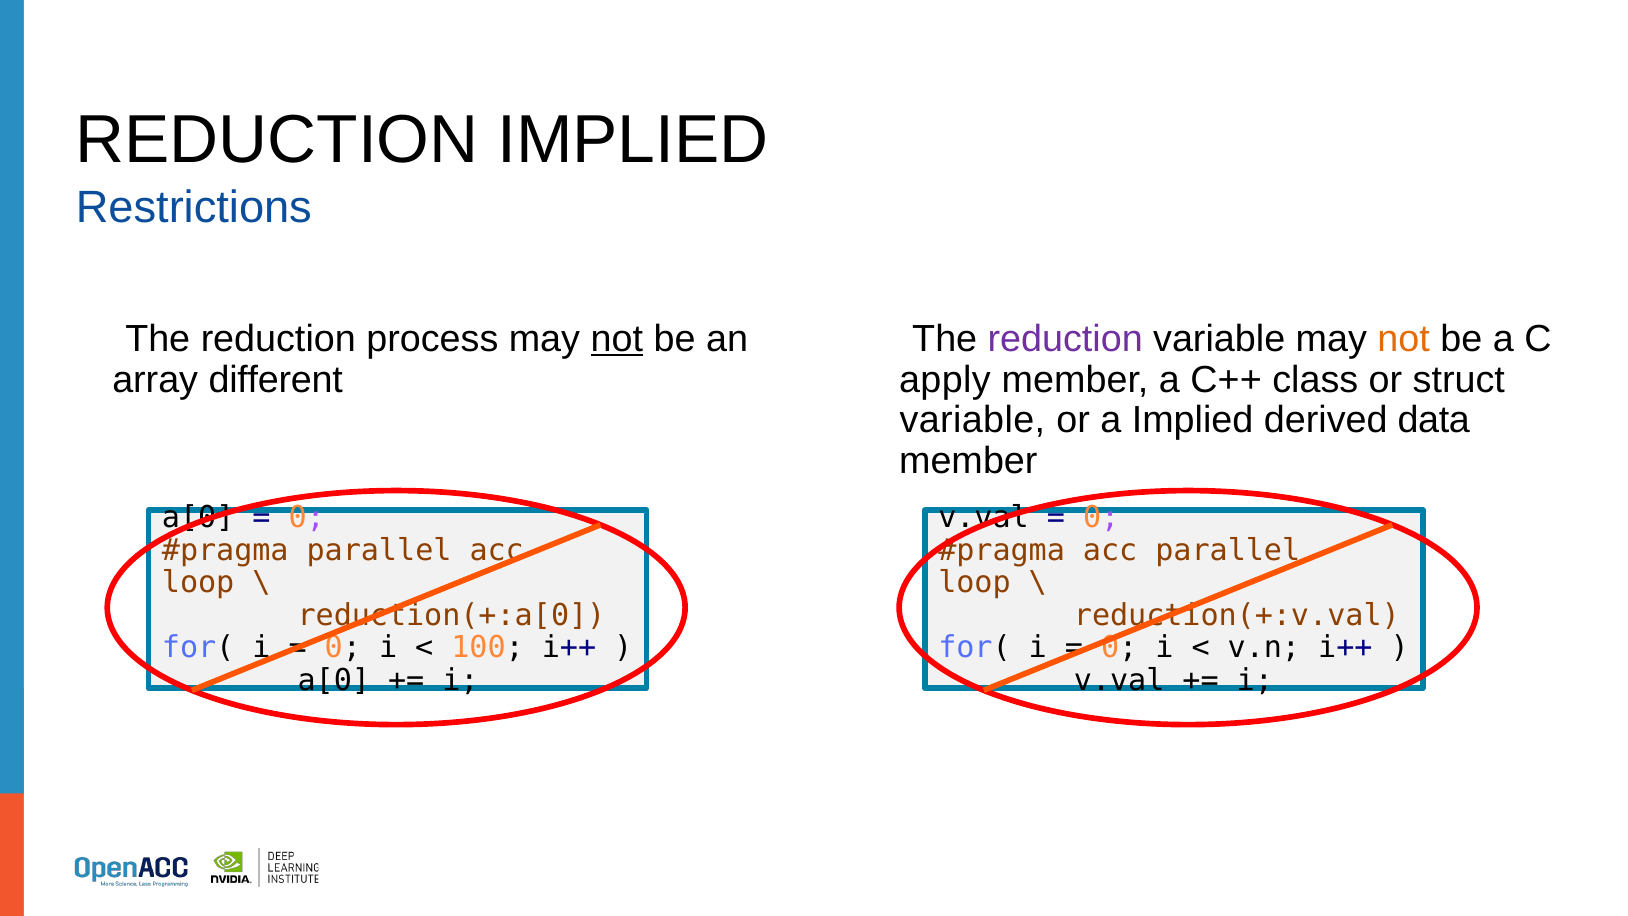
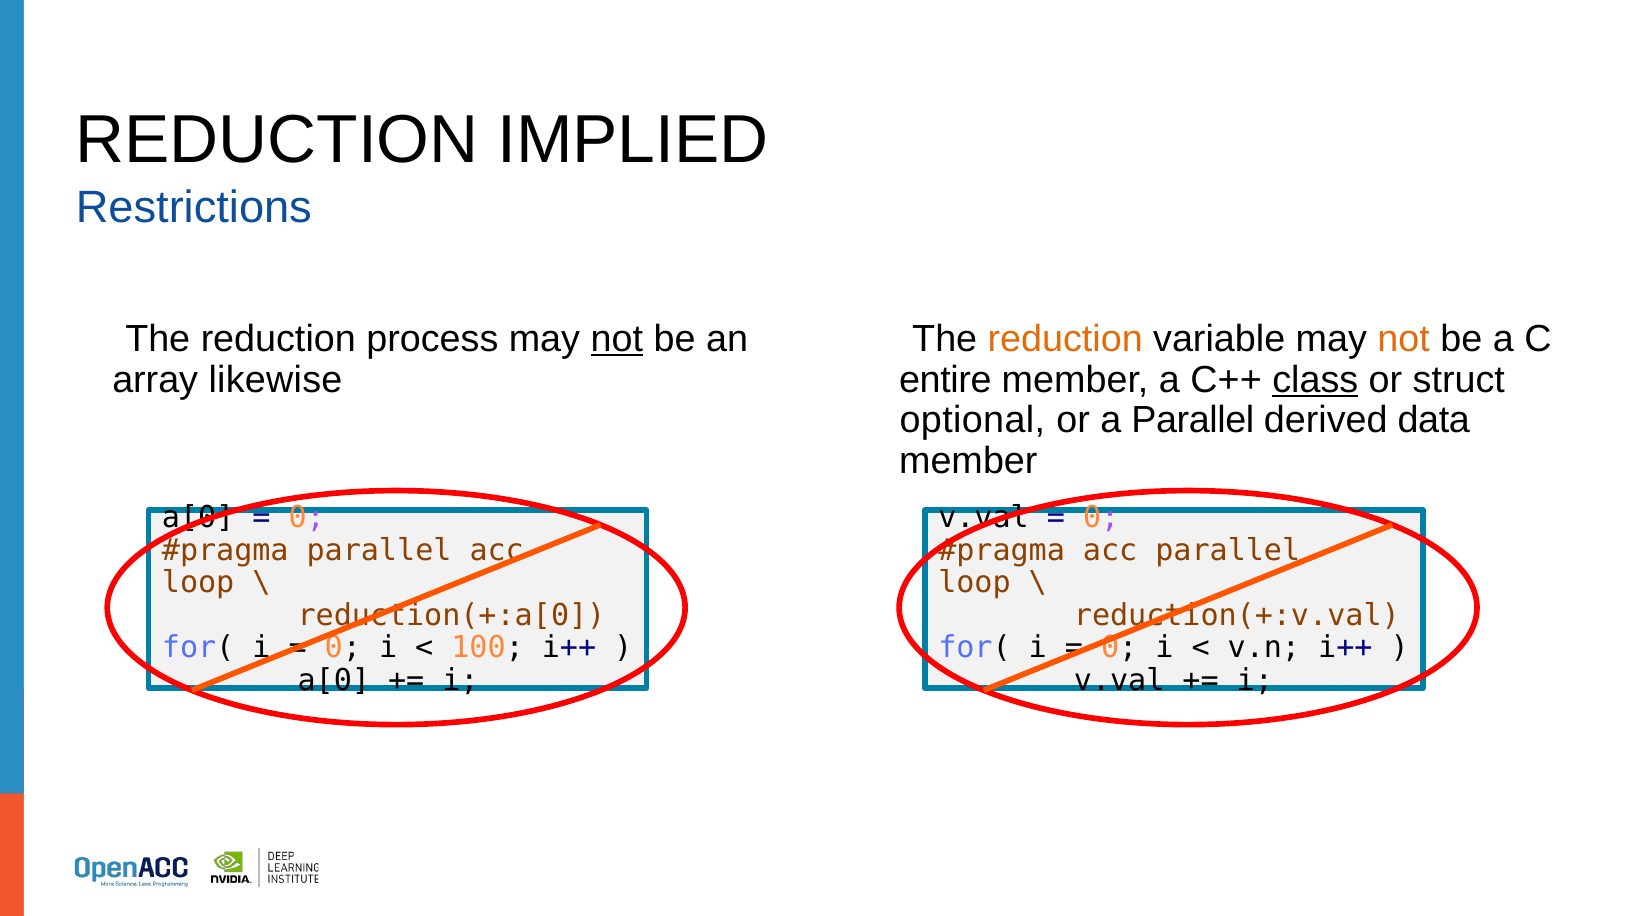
reduction at (1065, 339) colour: purple -> orange
different: different -> likewise
apply: apply -> entire
class underline: none -> present
variable at (972, 420): variable -> optional
a Implied: Implied -> Parallel
